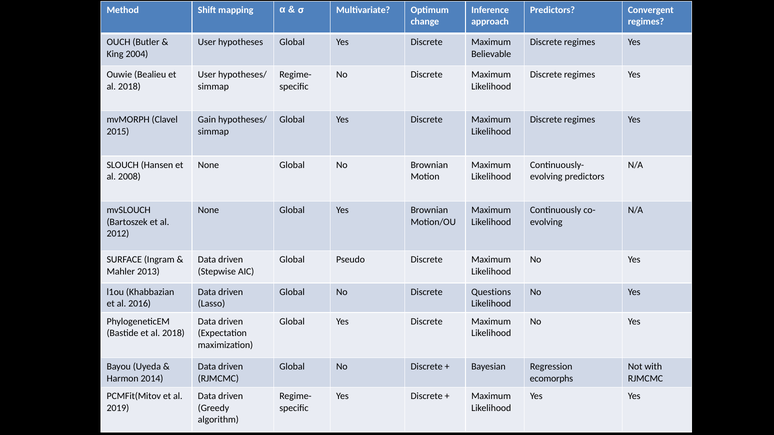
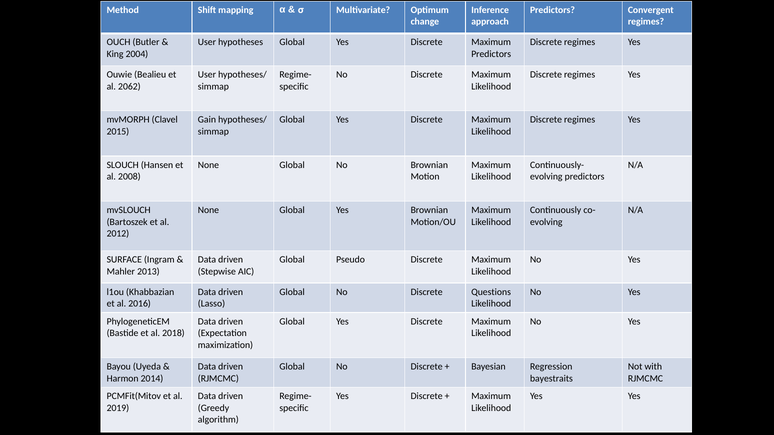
Believable at (491, 54): Believable -> Predictors
2018 at (129, 86): 2018 -> 2062
ecomorphs: ecomorphs -> bayestraits
